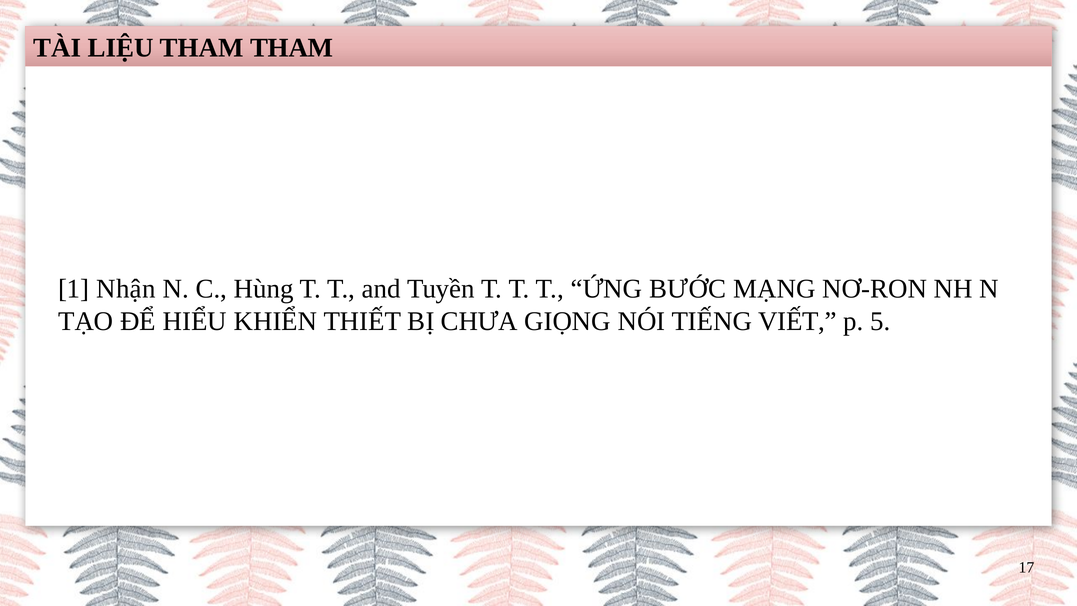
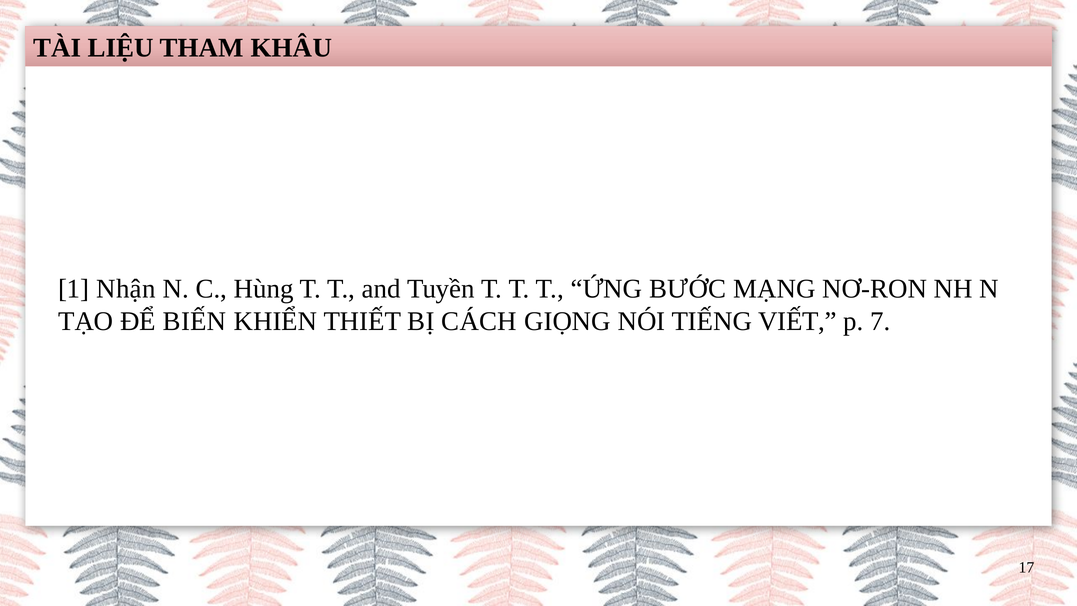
THAM THAM: THAM -> KHÂU
HIỂU: HIỂU -> BIẾN
CHƯA: CHƯA -> CÁCH
5: 5 -> 7
